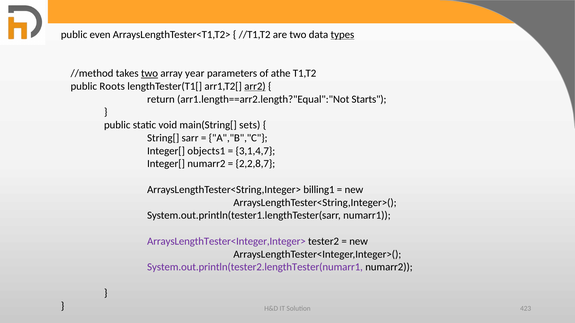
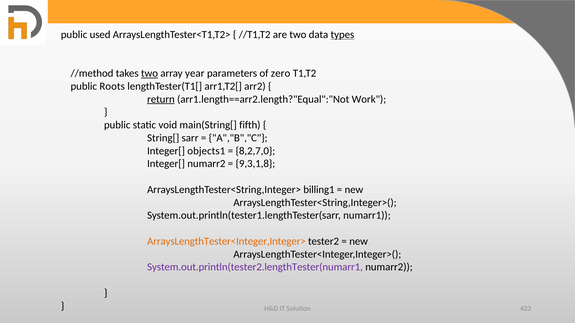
even: even -> used
athe: athe -> zero
arr2 underline: present -> none
return underline: none -> present
Starts: Starts -> Work
sets: sets -> fifth
3,1,4,7: 3,1,4,7 -> 8,2,7,0
2,2,8,7: 2,2,8,7 -> 9,3,1,8
ArraysLengthTester<Integer,Integer> colour: purple -> orange
